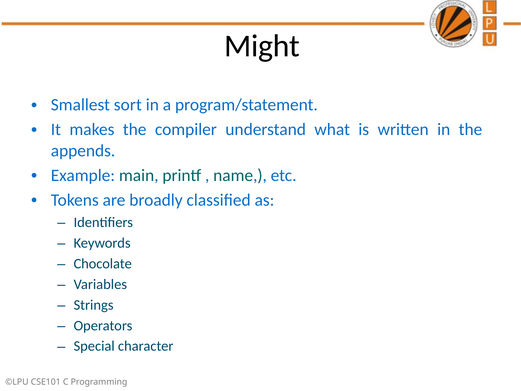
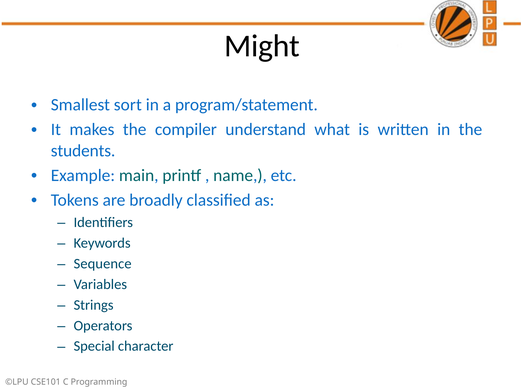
appends: appends -> students
Chocolate: Chocolate -> Sequence
